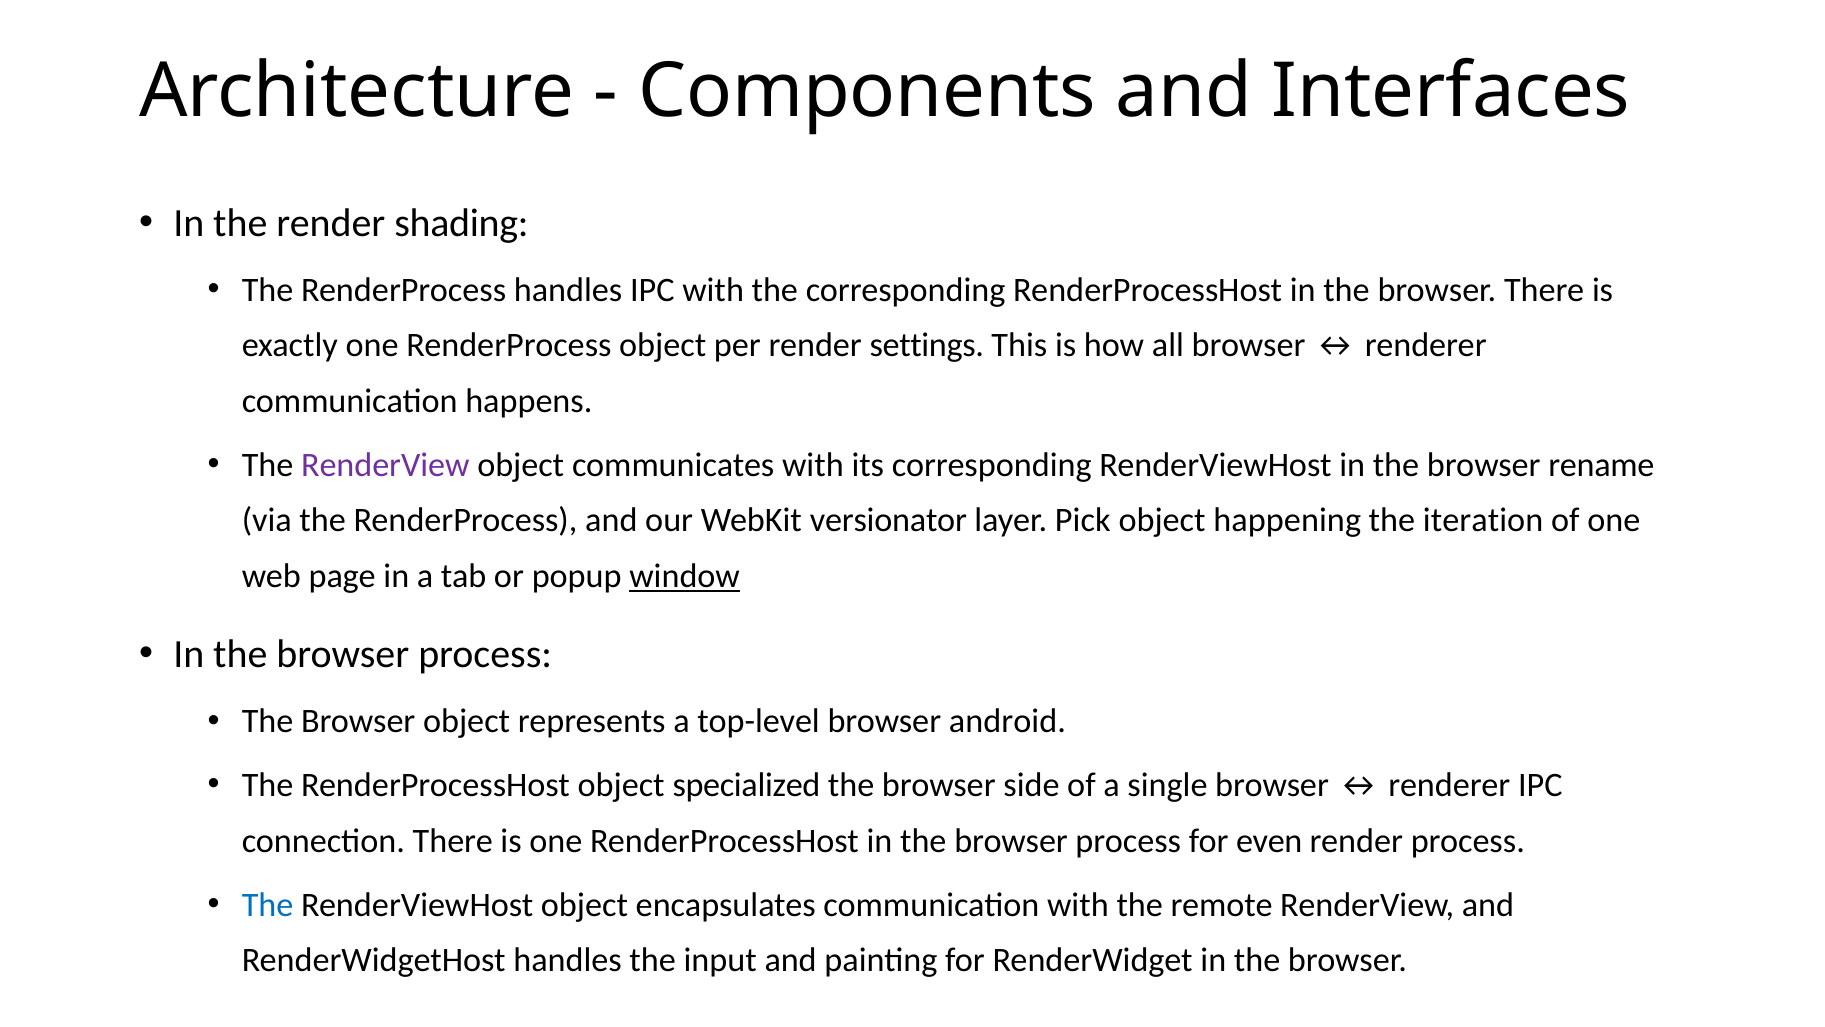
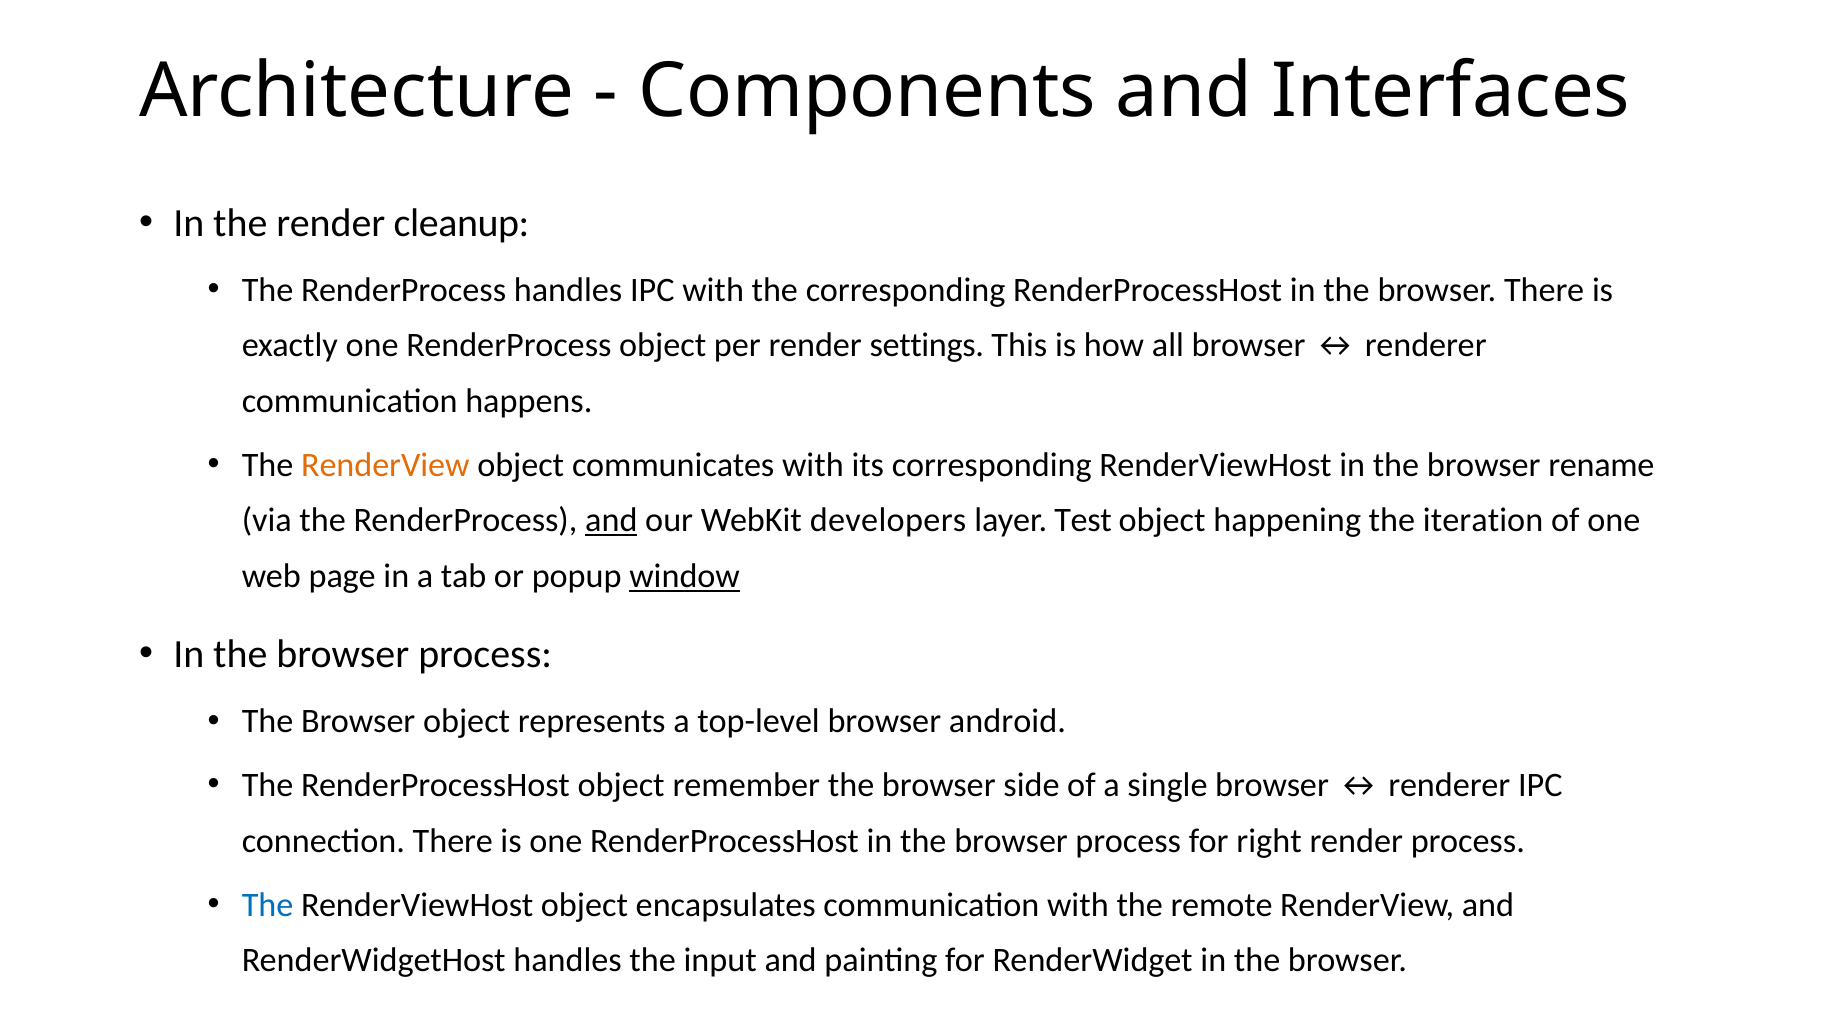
shading: shading -> cleanup
RenderView at (385, 465) colour: purple -> orange
and at (611, 520) underline: none -> present
versionator: versionator -> developers
Pick: Pick -> Test
specialized: specialized -> remember
even: even -> right
